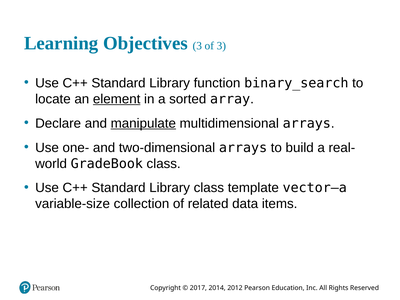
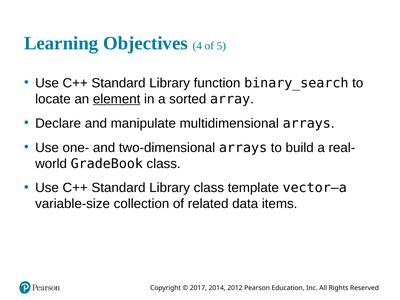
Objectives 3: 3 -> 4
of 3: 3 -> 5
manipulate underline: present -> none
